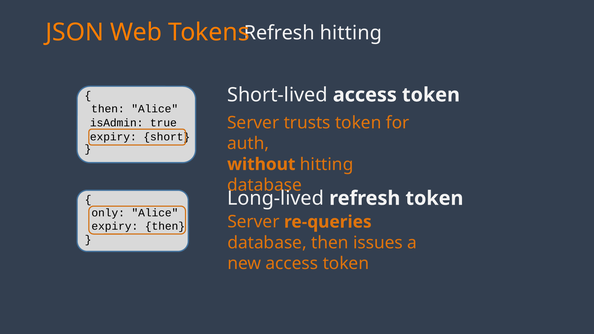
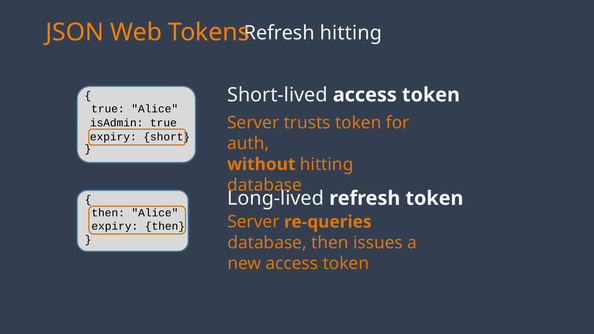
then at (108, 109): then -> true
only at (108, 213): only -> then
